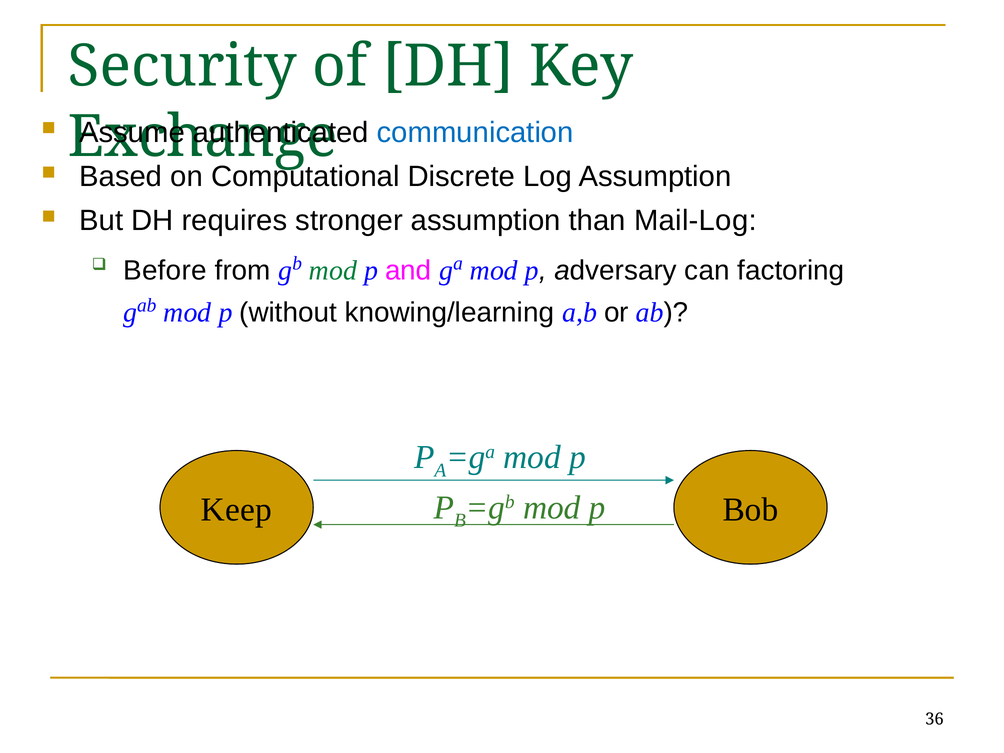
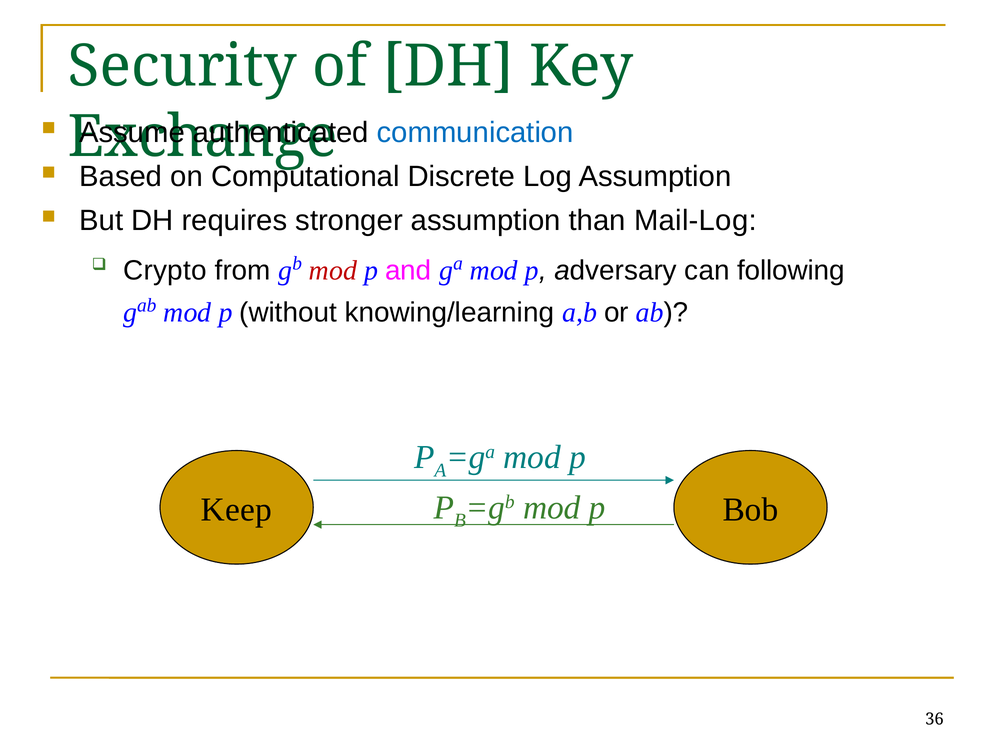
Before: Before -> Crypto
mod at (333, 271) colour: green -> red
factoring: factoring -> following
